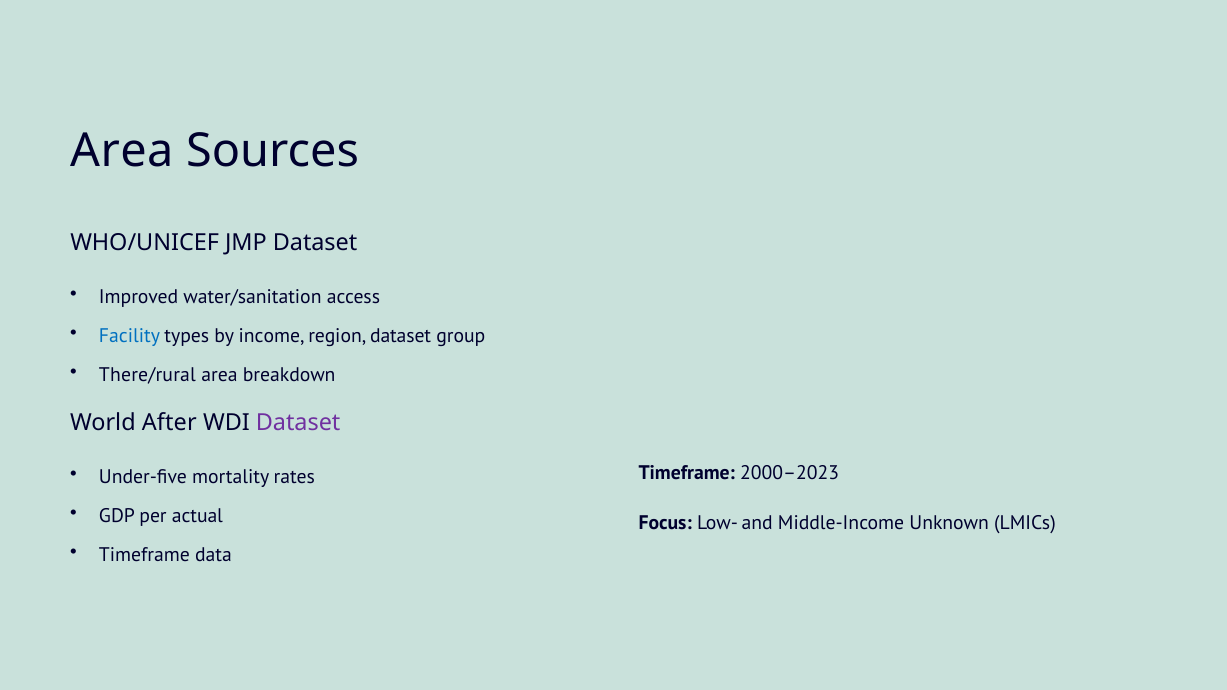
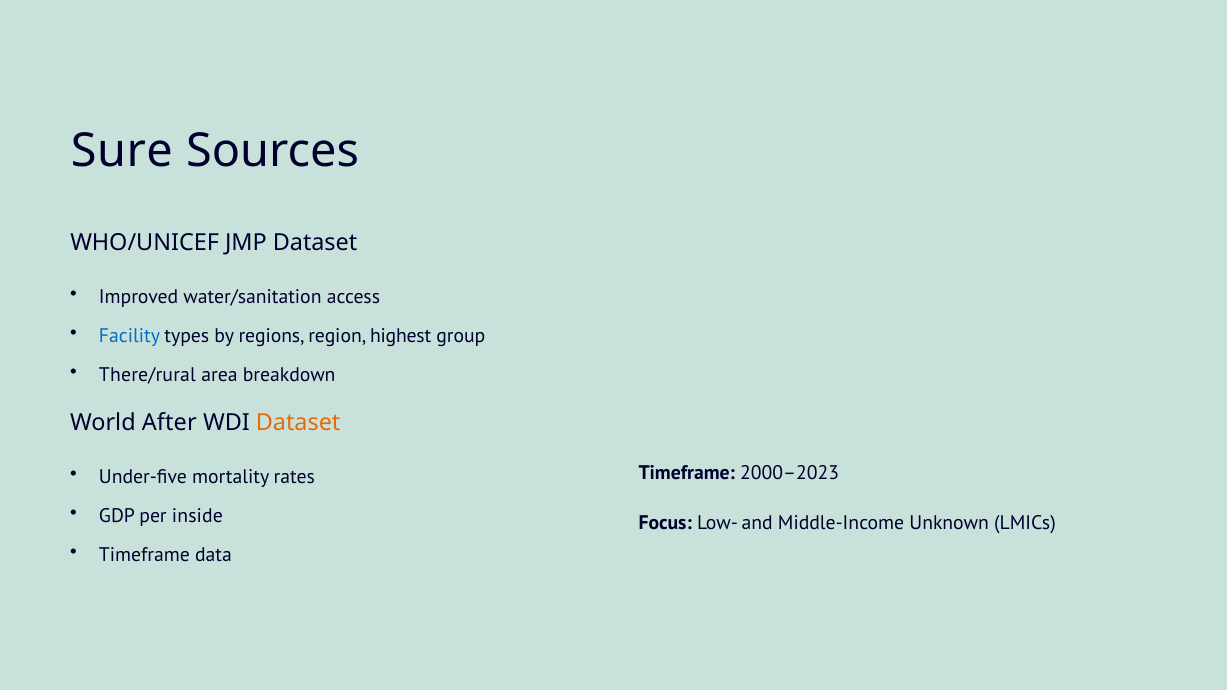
Area at (122, 151): Area -> Sure
income: income -> regions
region dataset: dataset -> highest
Dataset at (298, 423) colour: purple -> orange
actual: actual -> inside
